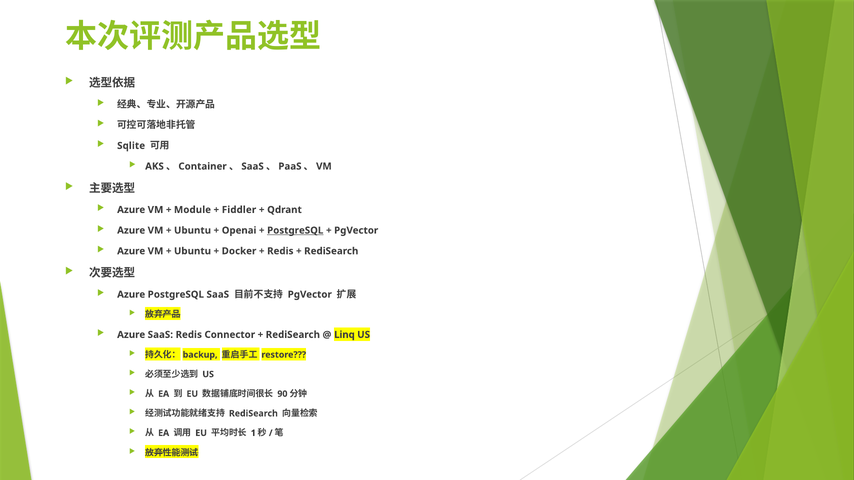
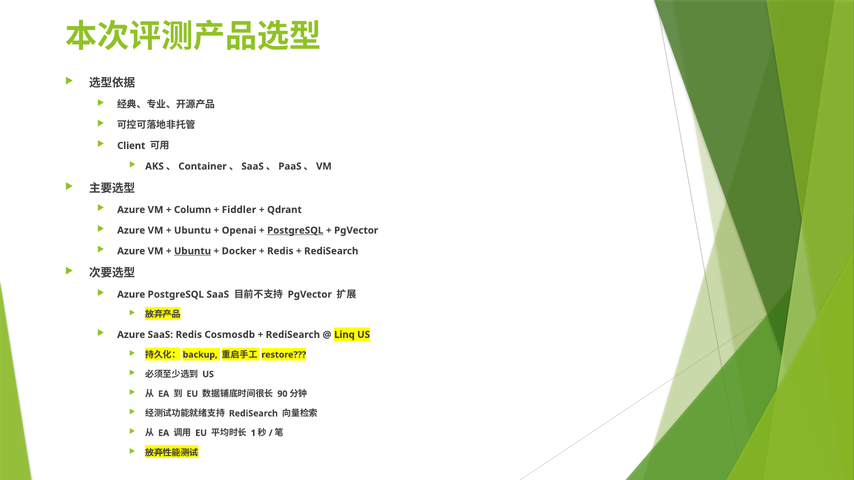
Sqlite: Sqlite -> Client
Module: Module -> Column
Ubuntu at (193, 251) underline: none -> present
Connector: Connector -> Cosmosdb
